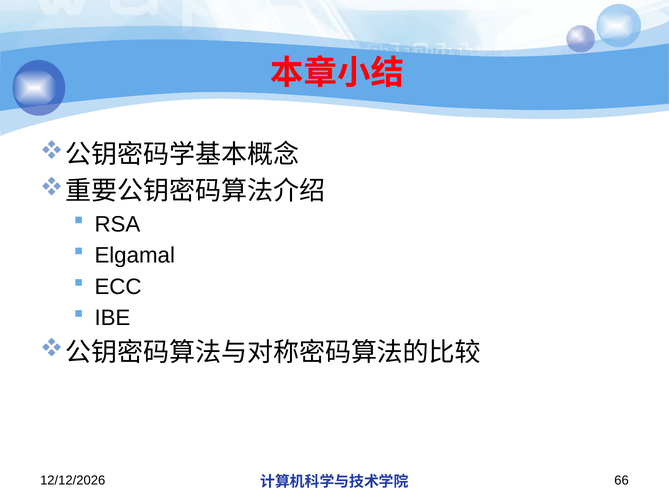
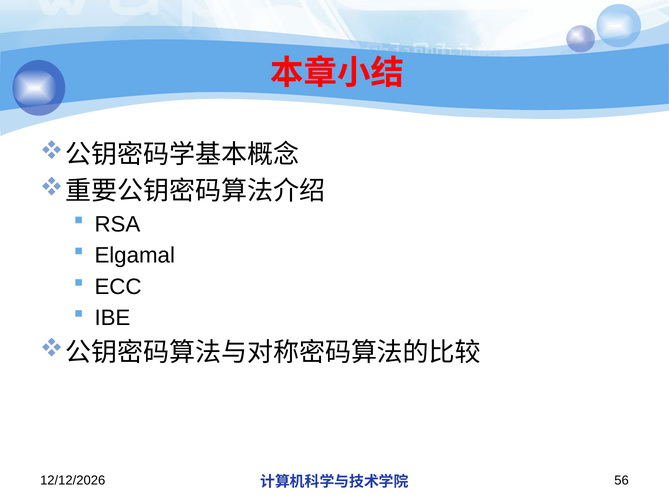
66: 66 -> 56
